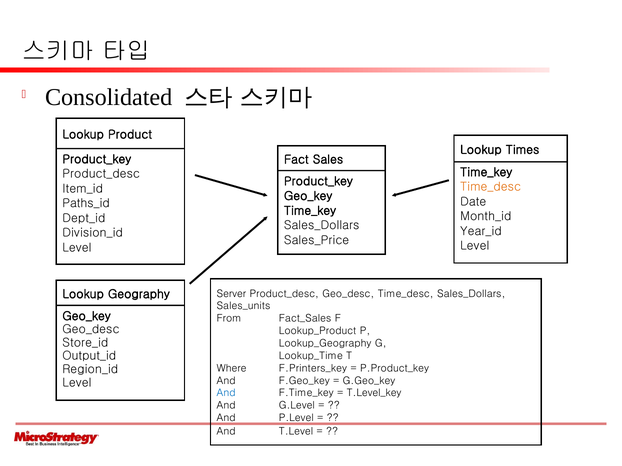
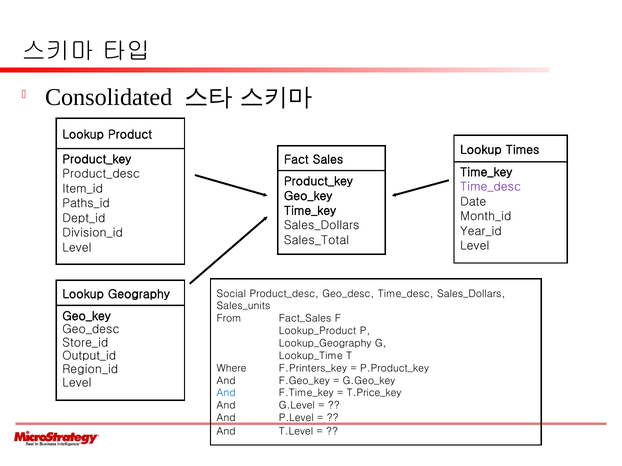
Time_desc at (491, 187) colour: orange -> purple
Sales_Price: Sales_Price -> Sales_Total
Server: Server -> Social
T.Level_key: T.Level_key -> T.Price_key
